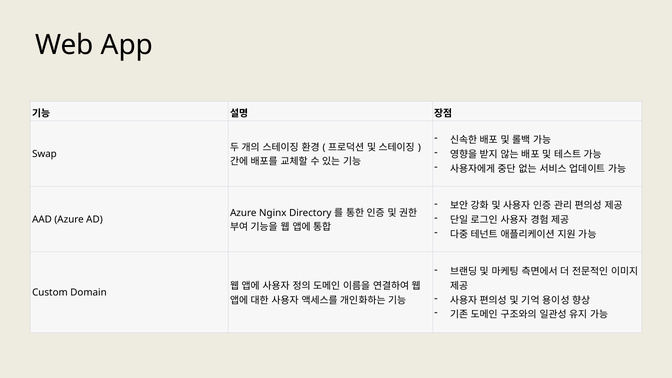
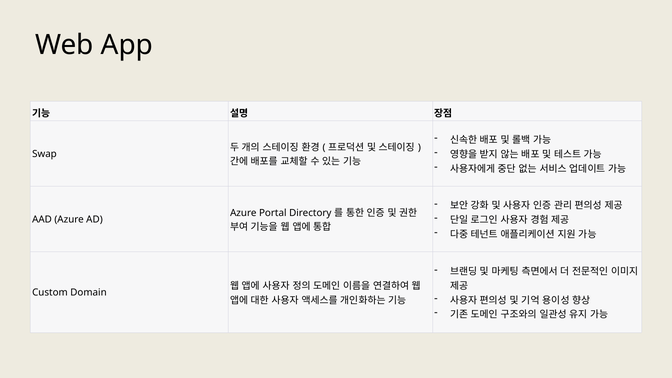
Nginx: Nginx -> Portal
